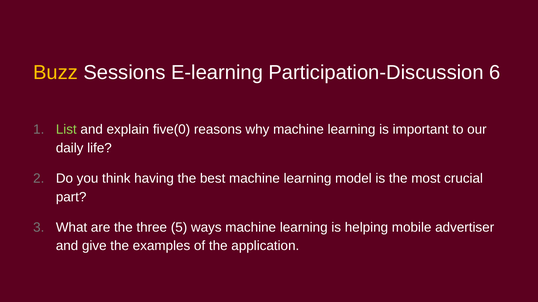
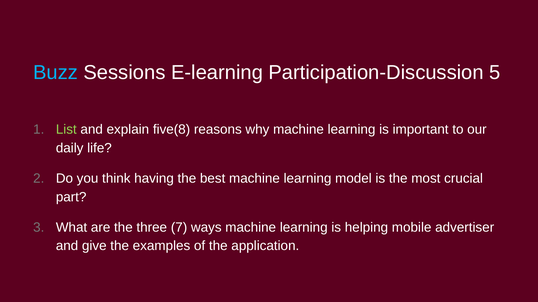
Buzz colour: yellow -> light blue
6: 6 -> 5
five(0: five(0 -> five(8
5: 5 -> 7
